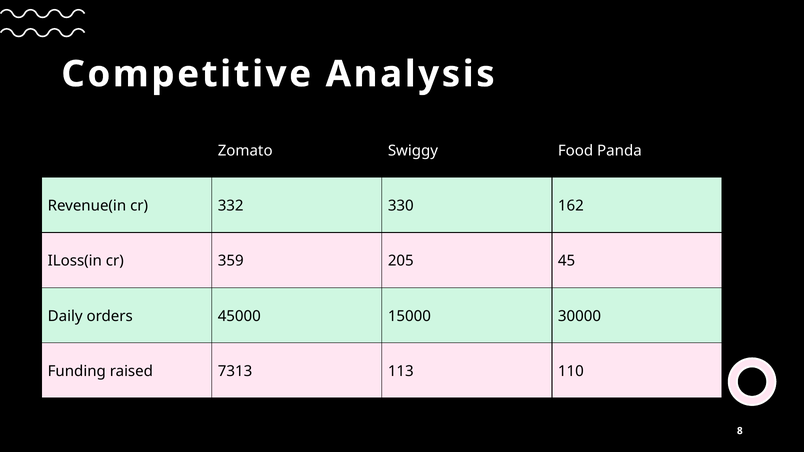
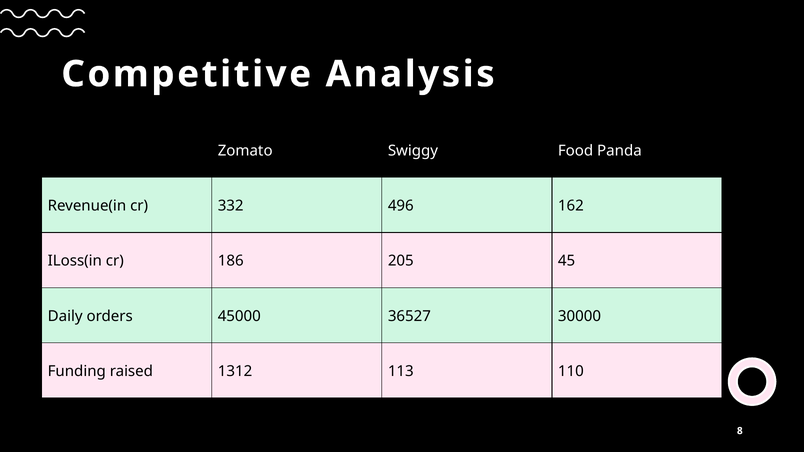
330: 330 -> 496
359: 359 -> 186
15000: 15000 -> 36527
7313: 7313 -> 1312
